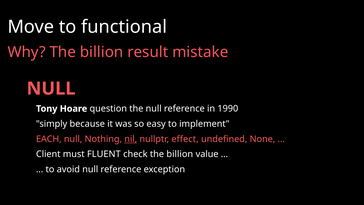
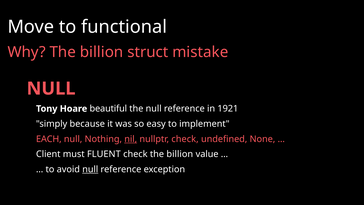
result: result -> struct
question: question -> beautiful
1990: 1990 -> 1921
nullptr effect: effect -> check
null at (90, 169) underline: none -> present
